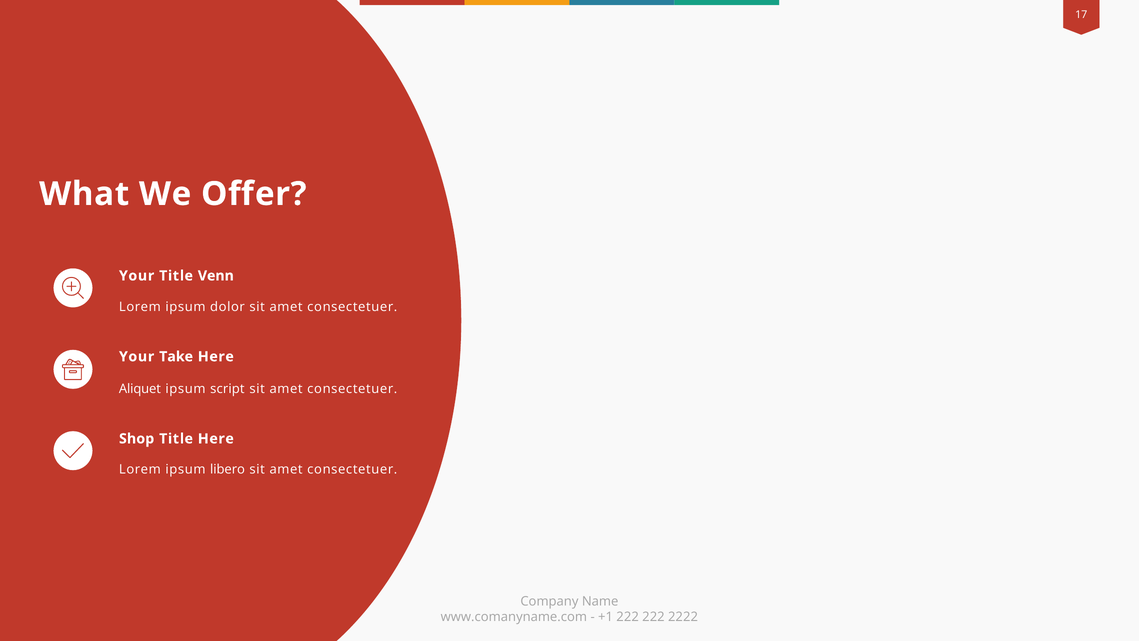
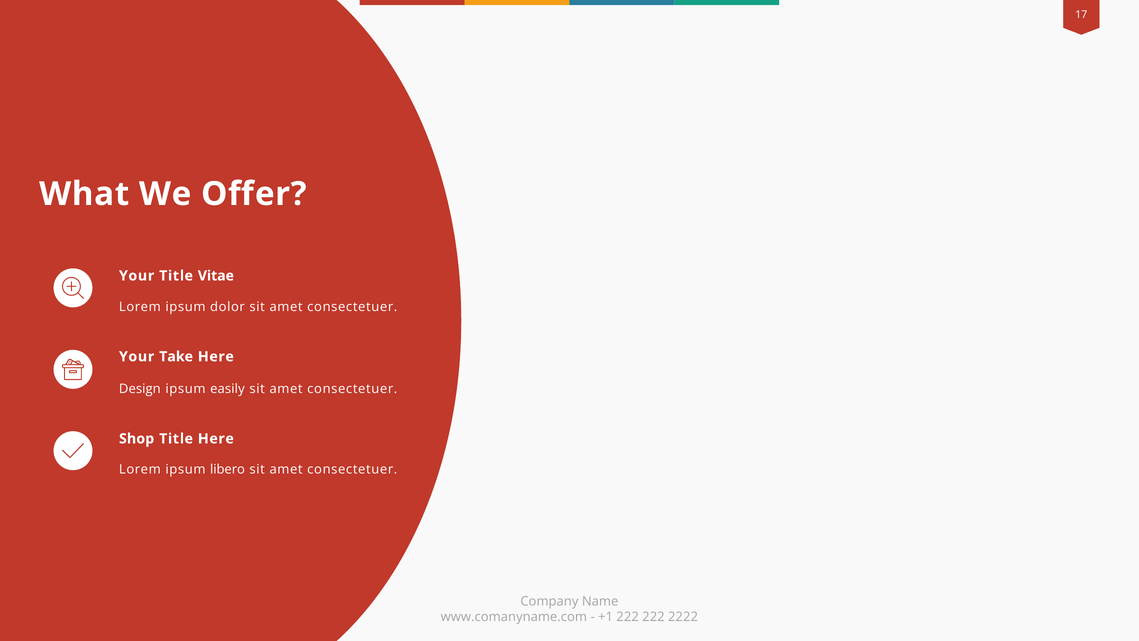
Venn: Venn -> Vitae
Aliquet: Aliquet -> Design
script: script -> easily
